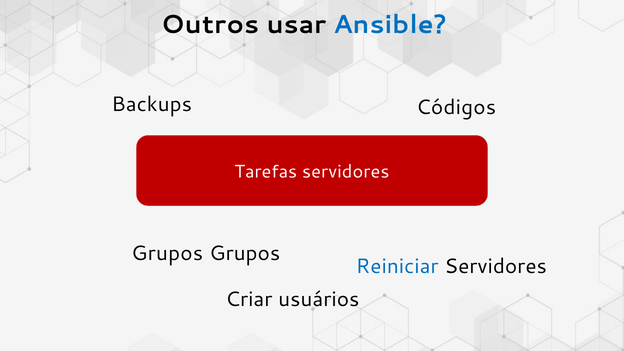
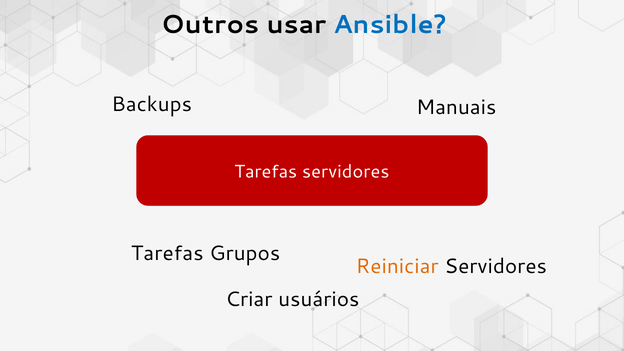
Códigos: Códigos -> Manuais
Grupos at (167, 253): Grupos -> Tarefas
Reiniciar colour: blue -> orange
